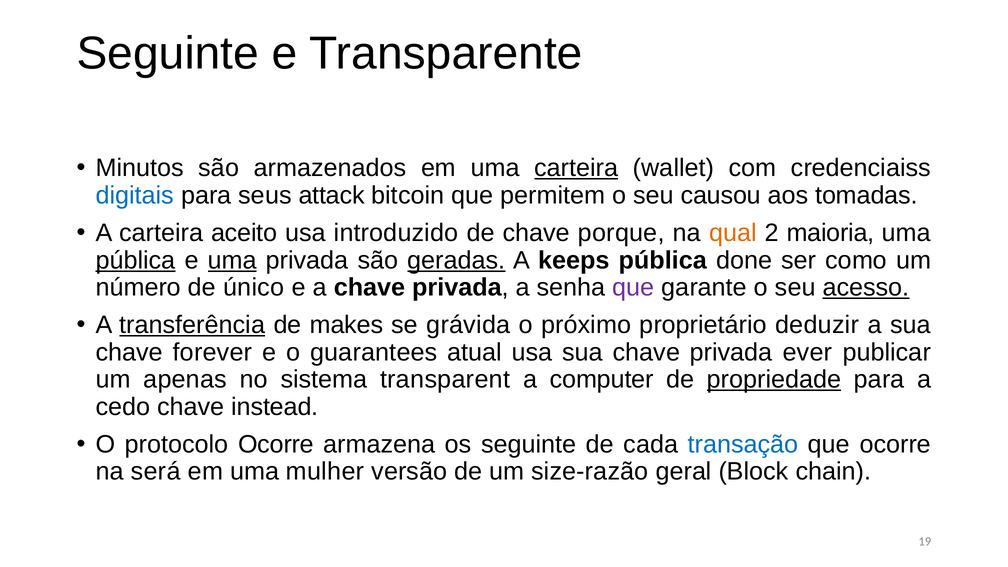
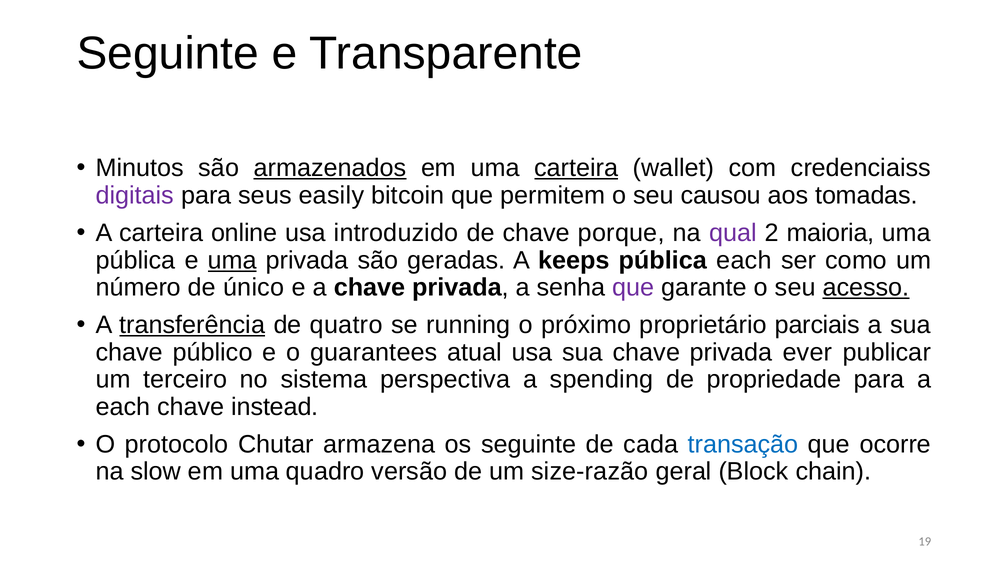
armazenados underline: none -> present
digitais colour: blue -> purple
attack: attack -> easily
aceito: aceito -> online
qual colour: orange -> purple
pública at (136, 260) underline: present -> none
geradas underline: present -> none
pública done: done -> each
makes: makes -> quatro
grávida: grávida -> running
deduzir: deduzir -> parciais
forever: forever -> público
apenas: apenas -> terceiro
transparent: transparent -> perspectiva
computer: computer -> spending
propriedade underline: present -> none
cedo at (123, 407): cedo -> each
protocolo Ocorre: Ocorre -> Chutar
será: será -> slow
mulher: mulher -> quadro
